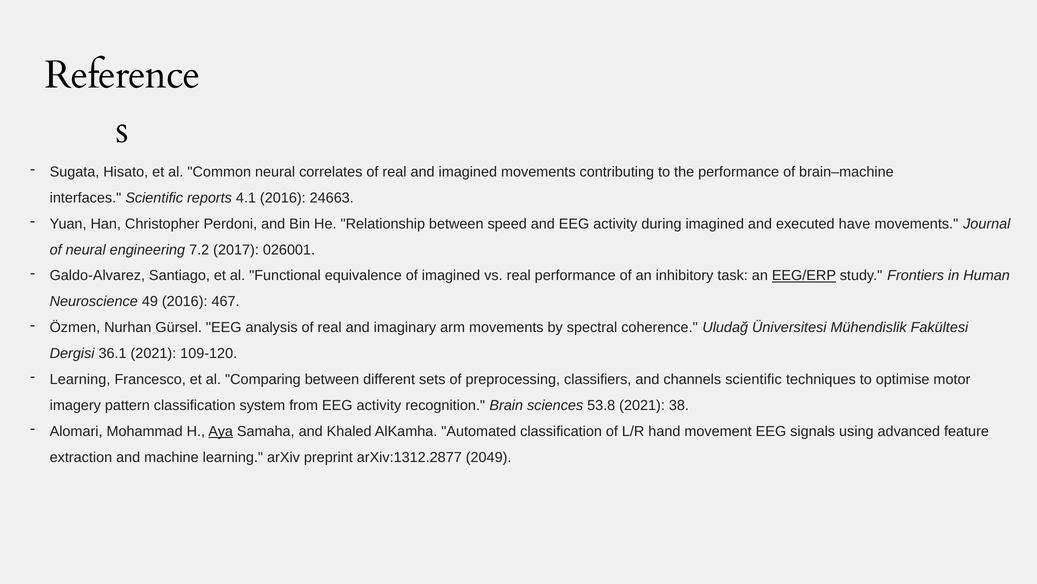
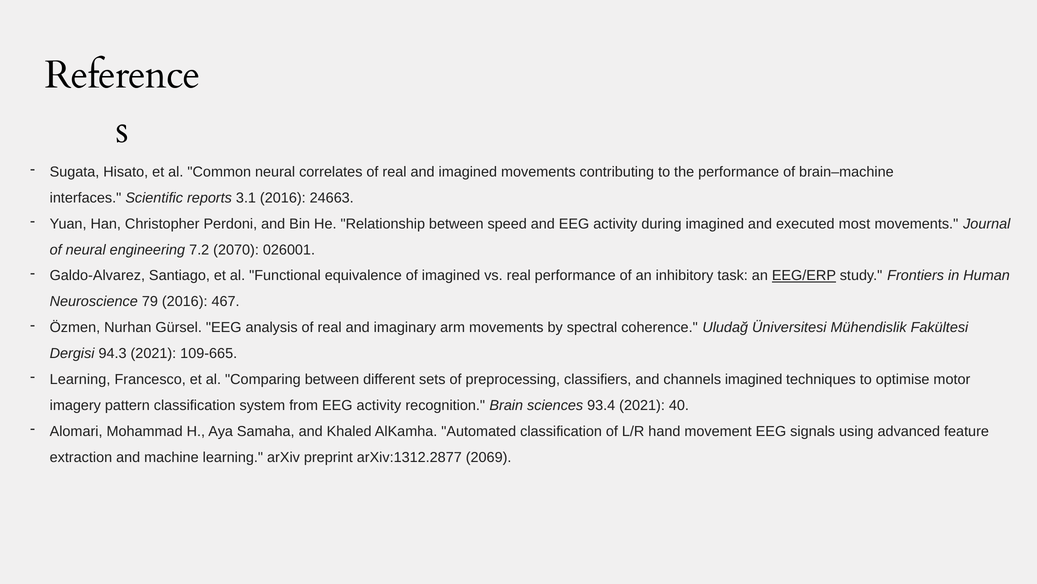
4.1: 4.1 -> 3.1
have: have -> most
2017: 2017 -> 2070
49: 49 -> 79
36.1: 36.1 -> 94.3
109-120: 109-120 -> 109-665
channels scientific: scientific -> imagined
53.8: 53.8 -> 93.4
38: 38 -> 40
Aya underline: present -> none
2049: 2049 -> 2069
